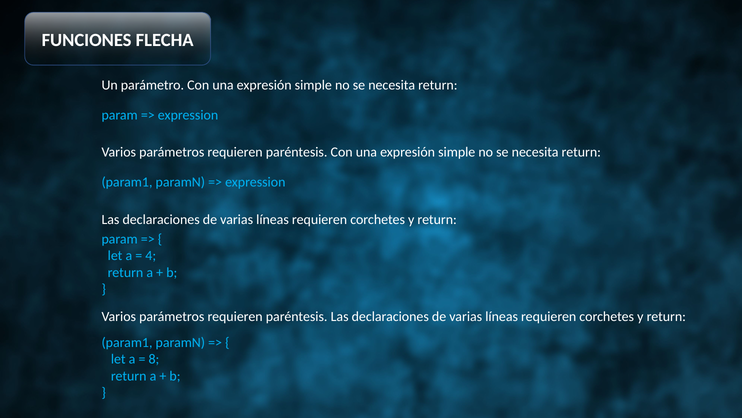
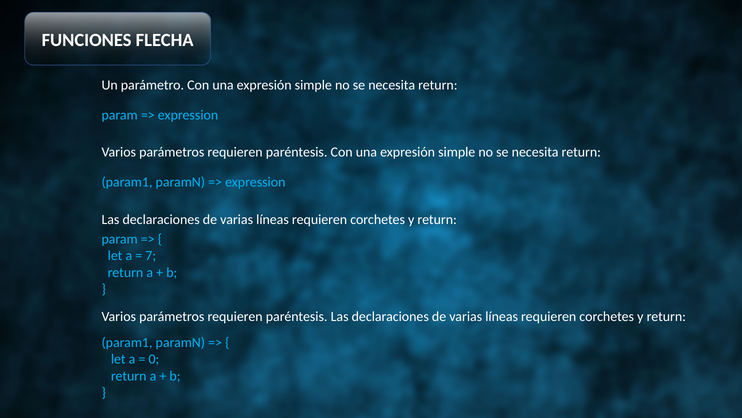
4: 4 -> 7
8: 8 -> 0
